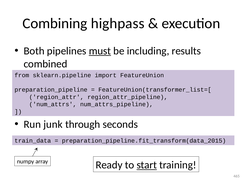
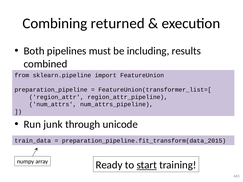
highpass: highpass -> returned
must underline: present -> none
seconds: seconds -> unicode
